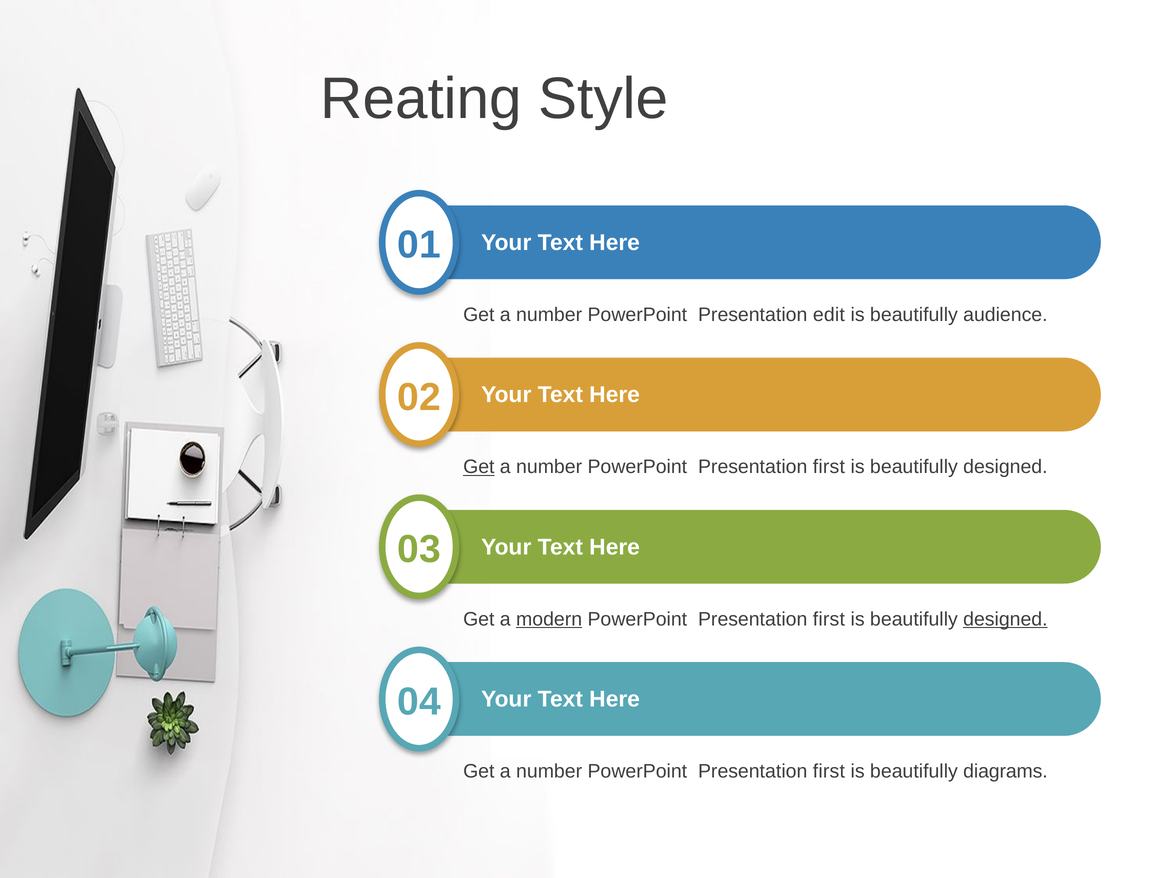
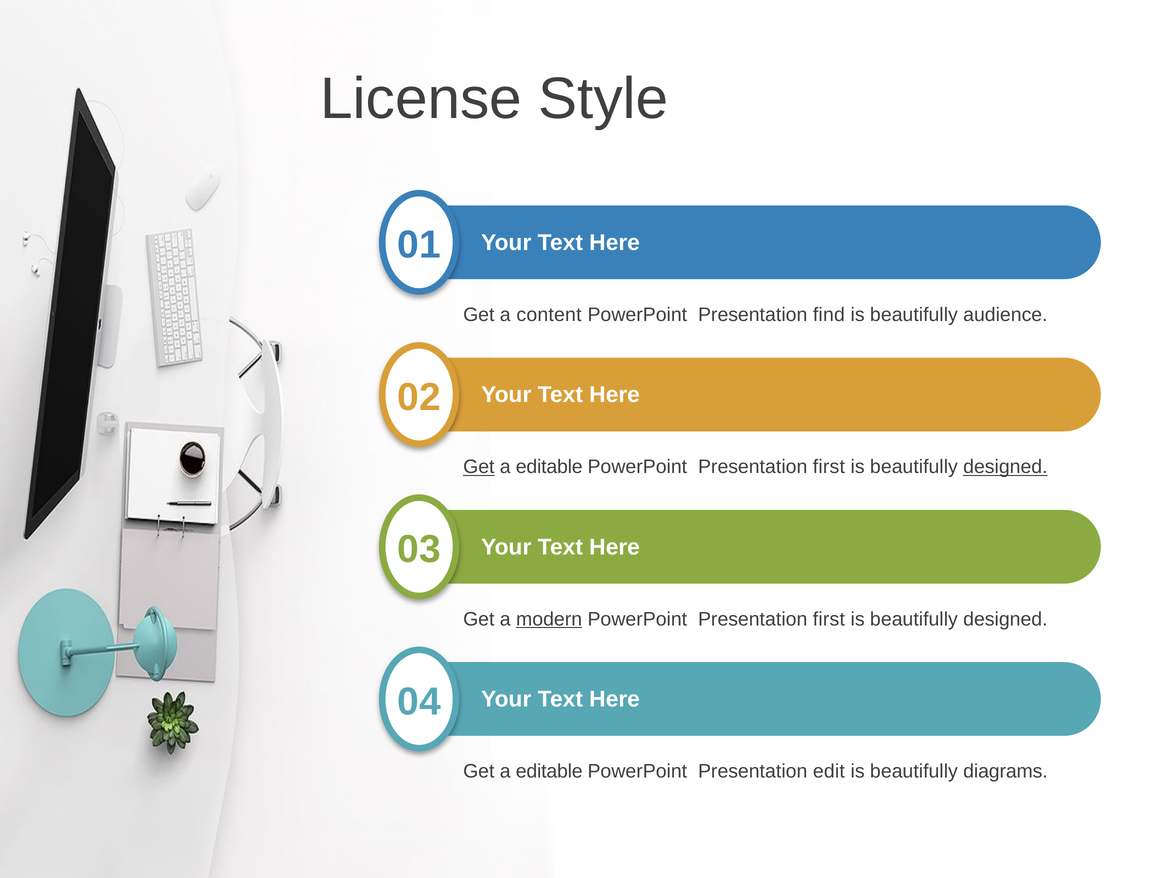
Reating: Reating -> License
number at (549, 315): number -> content
edit: edit -> find
number at (549, 467): number -> editable
designed at (1005, 467) underline: none -> present
designed at (1005, 619) underline: present -> none
number at (549, 772): number -> editable
first at (829, 772): first -> edit
